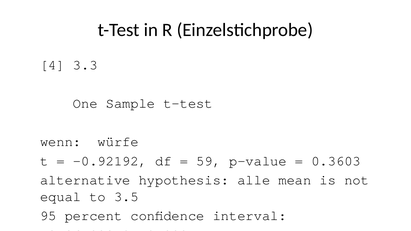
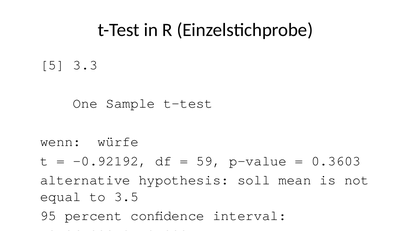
4: 4 -> 5
alle: alle -> soll
